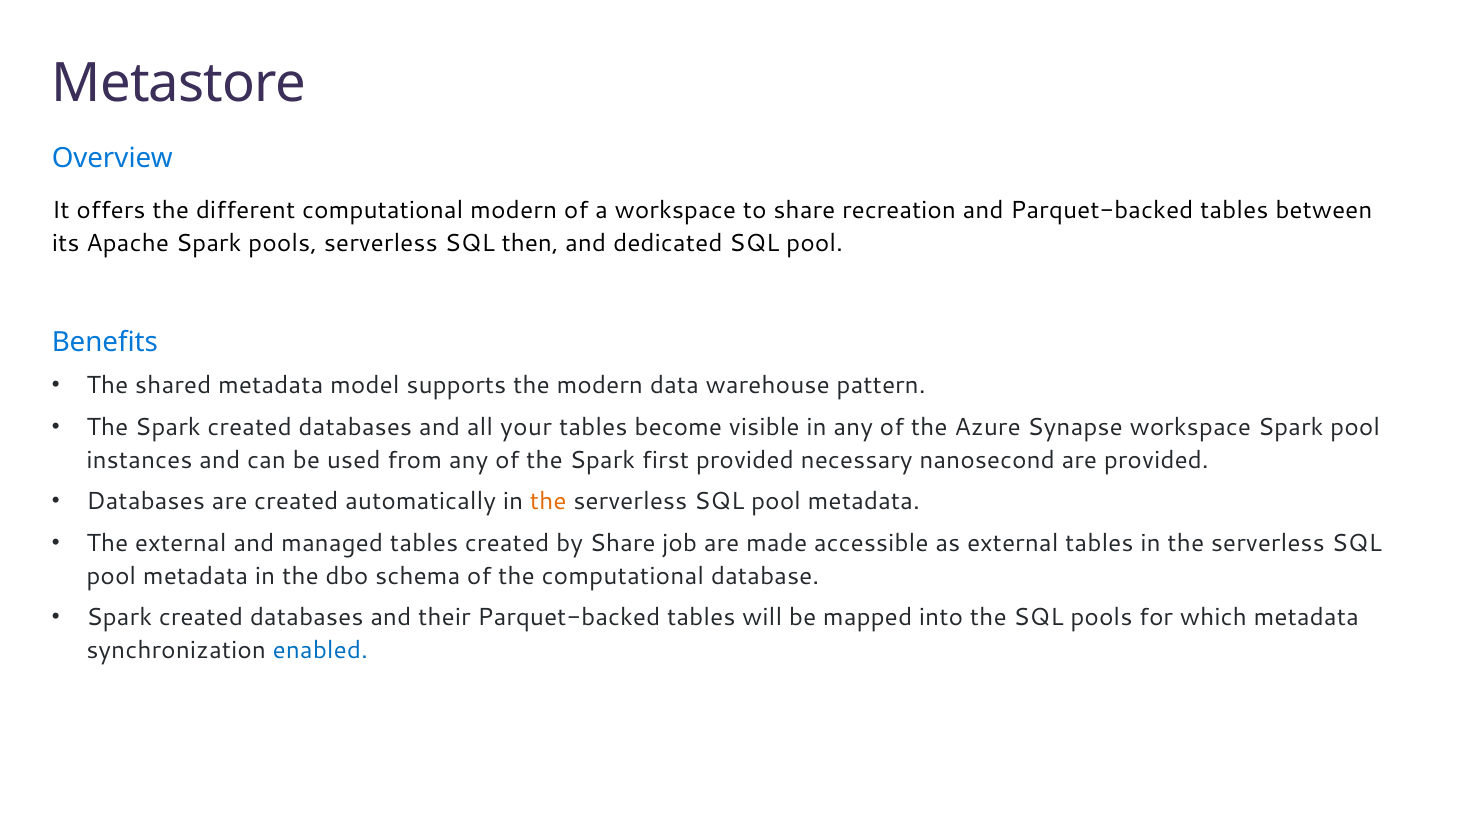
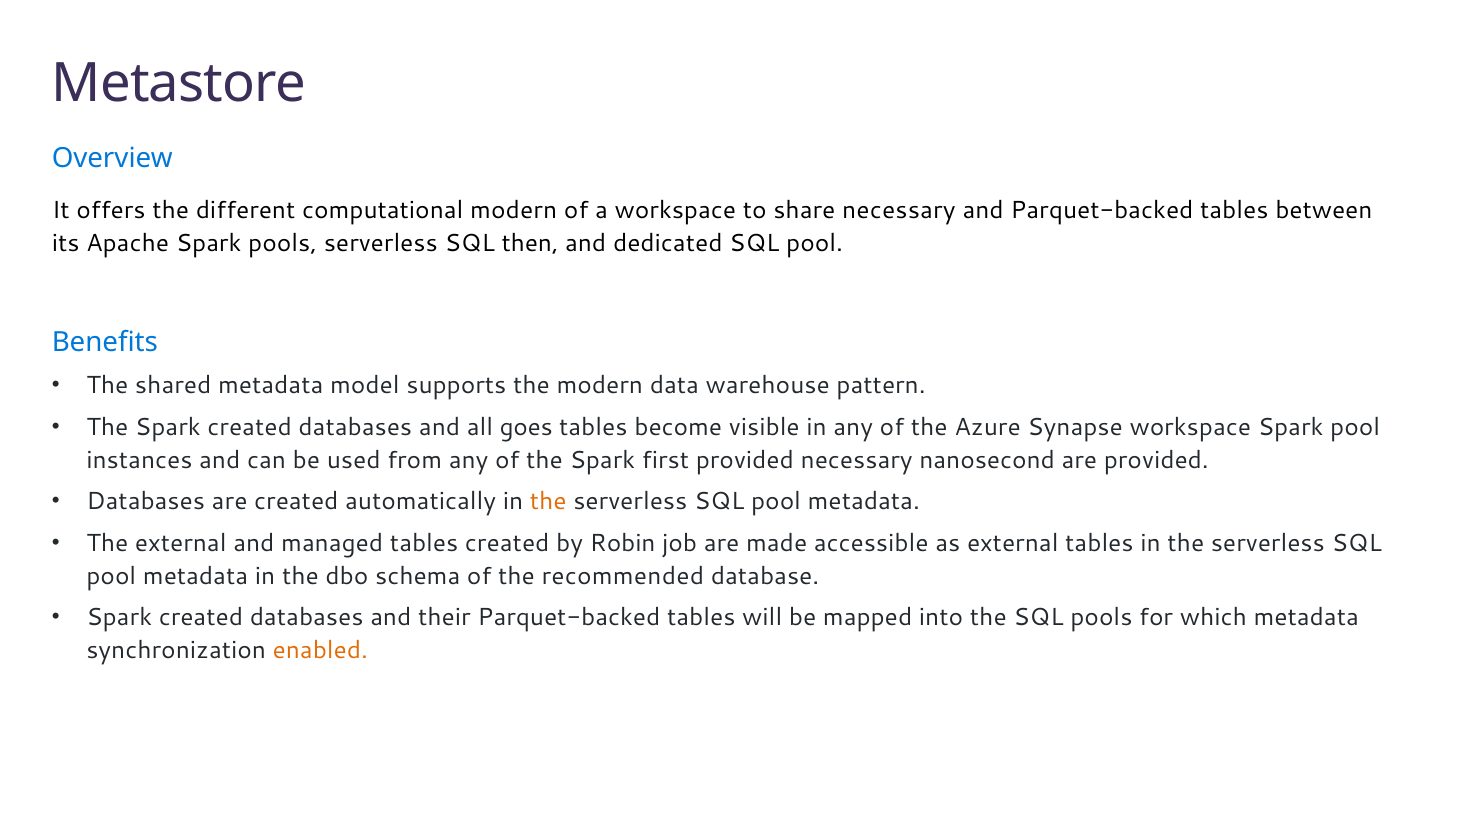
share recreation: recreation -> necessary
your: your -> goes
by Share: Share -> Robin
the computational: computational -> recommended
enabled colour: blue -> orange
